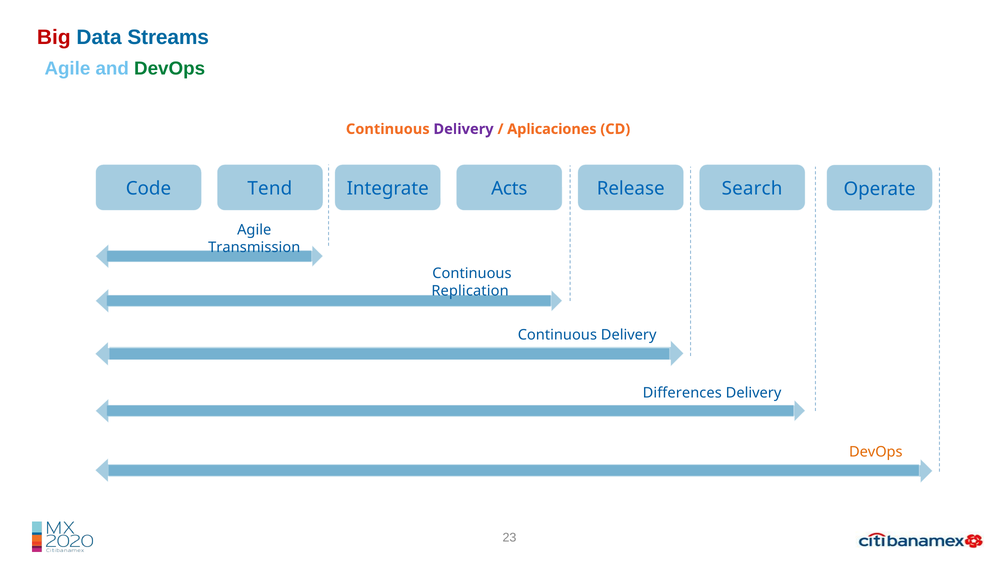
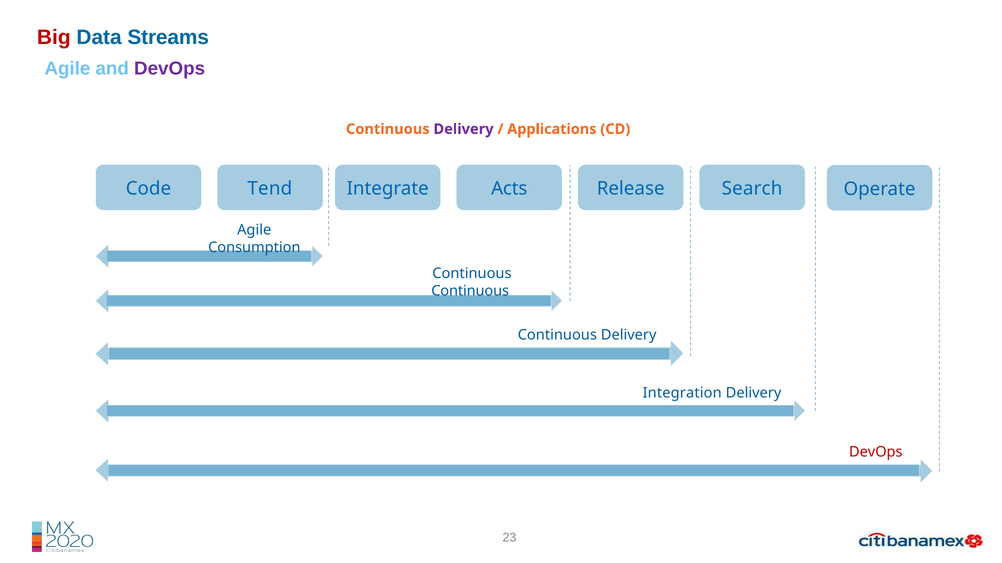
DevOps at (170, 69) colour: green -> purple
Aplicaciones: Aplicaciones -> Applications
Transmission: Transmission -> Consumption
Replication at (470, 291): Replication -> Continuous
Differences: Differences -> Integration
DevOps at (876, 452) colour: orange -> red
